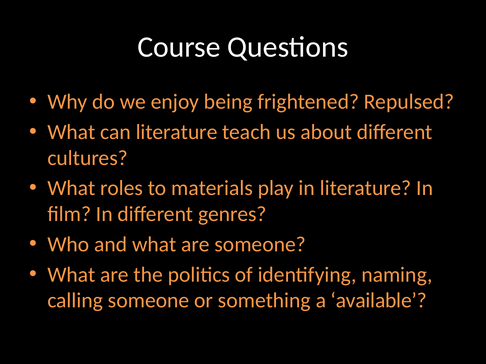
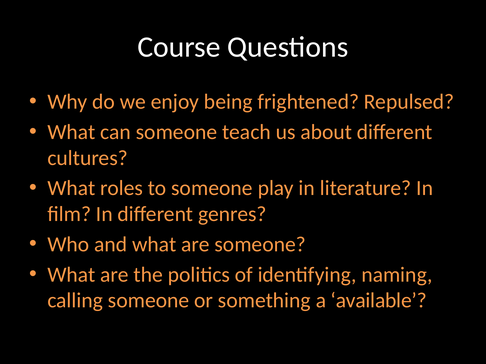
can literature: literature -> someone
to materials: materials -> someone
